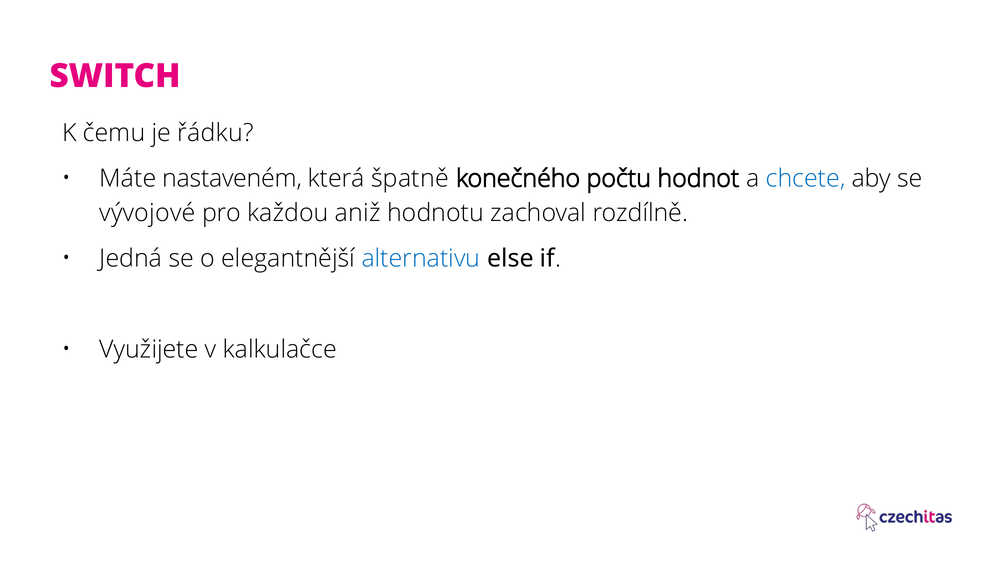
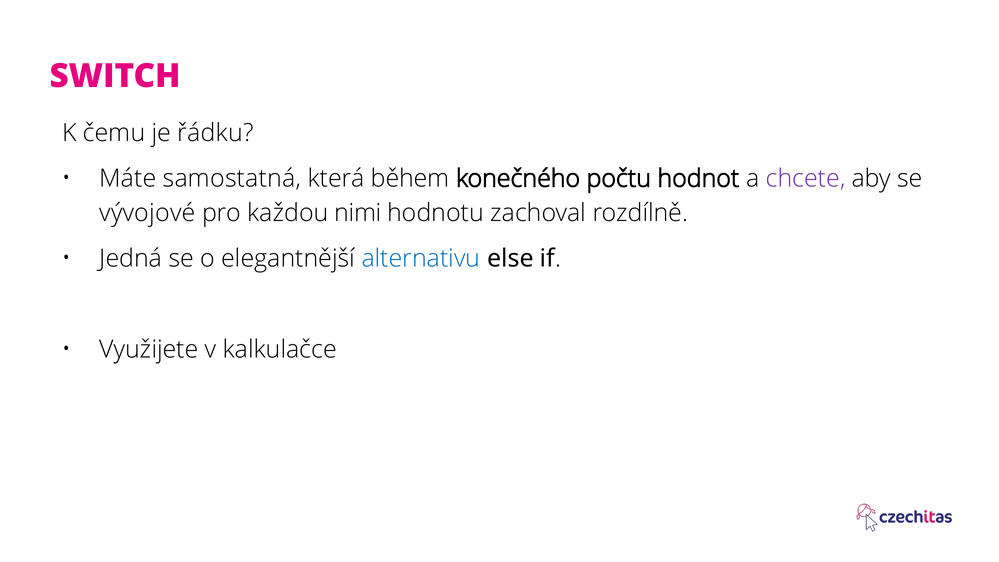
nastaveném: nastaveném -> samostatná
špatně: špatně -> během
chcete colour: blue -> purple
aniž: aniž -> nimi
